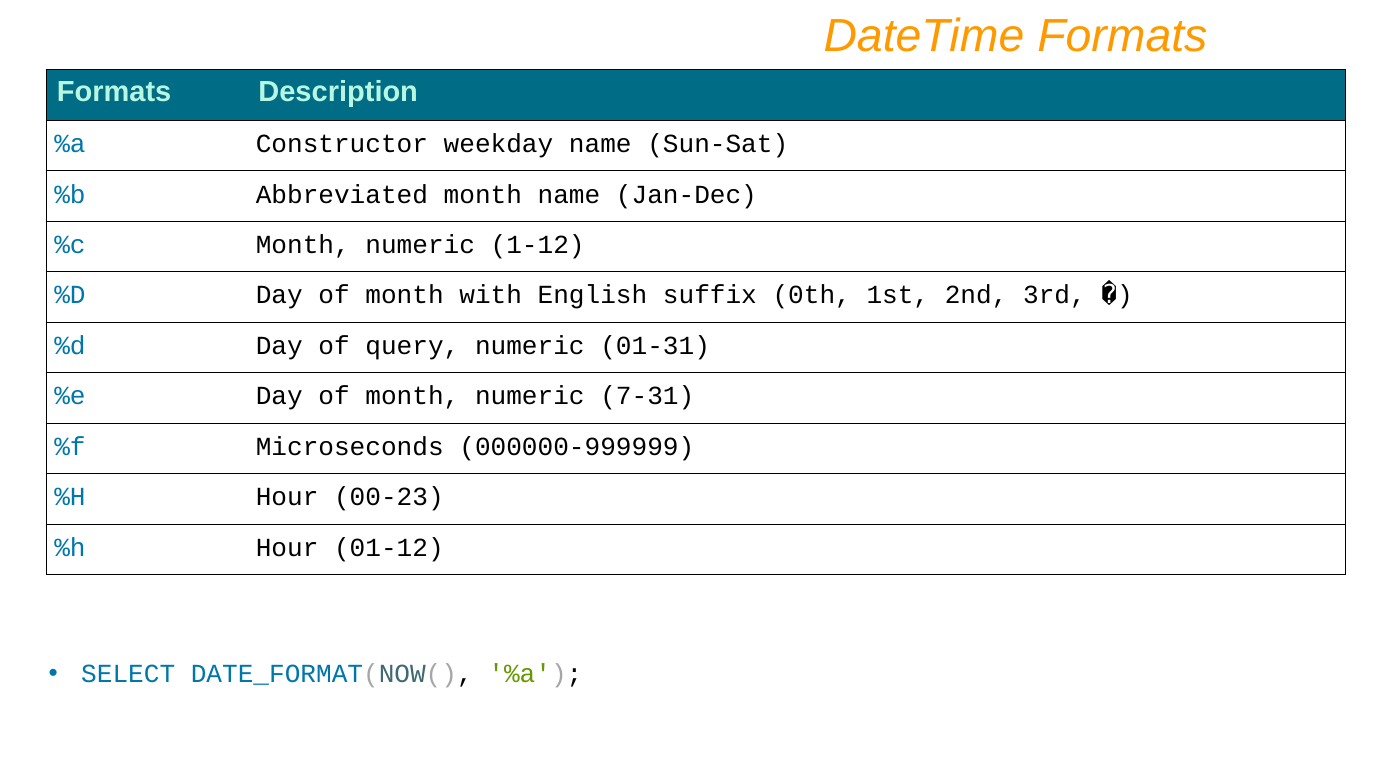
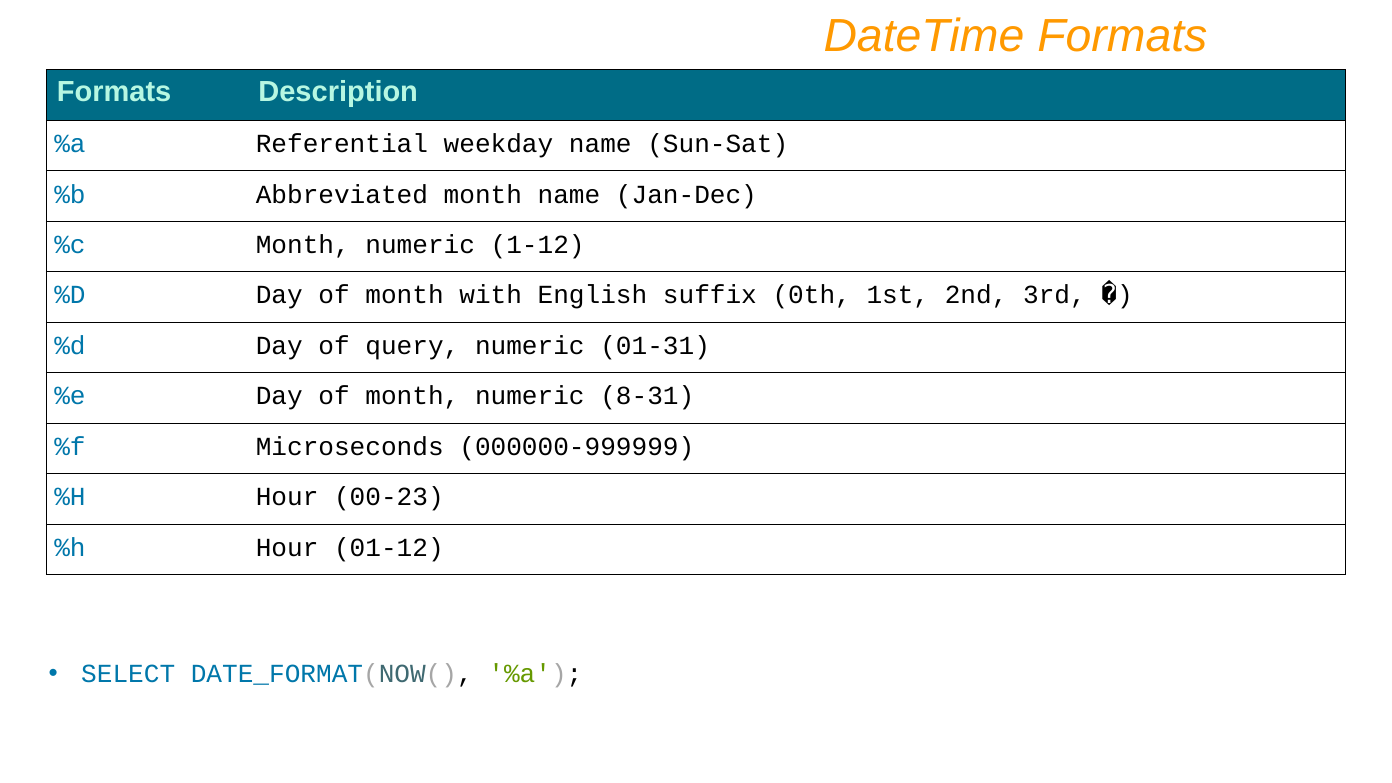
Constructor: Constructor -> Referential
7-31: 7-31 -> 8-31
